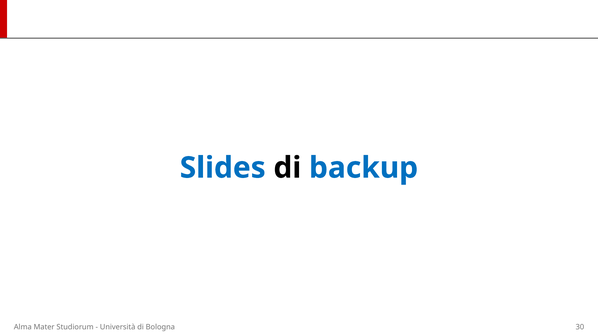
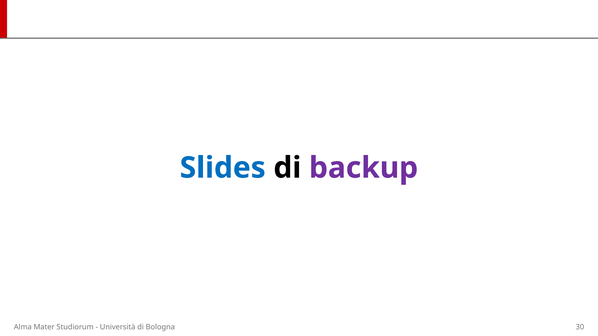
backup colour: blue -> purple
